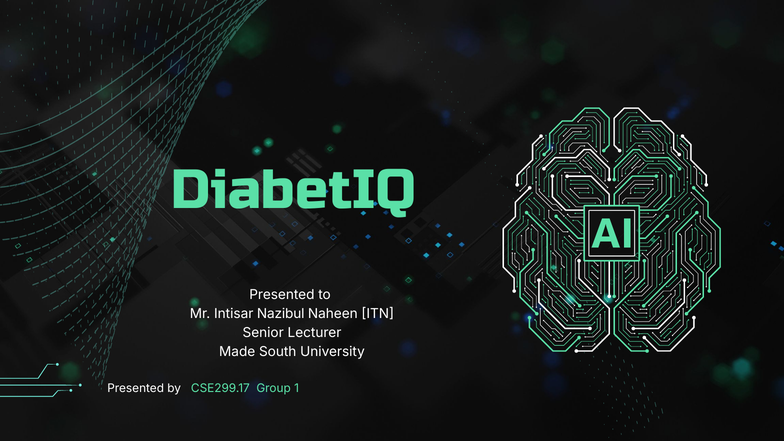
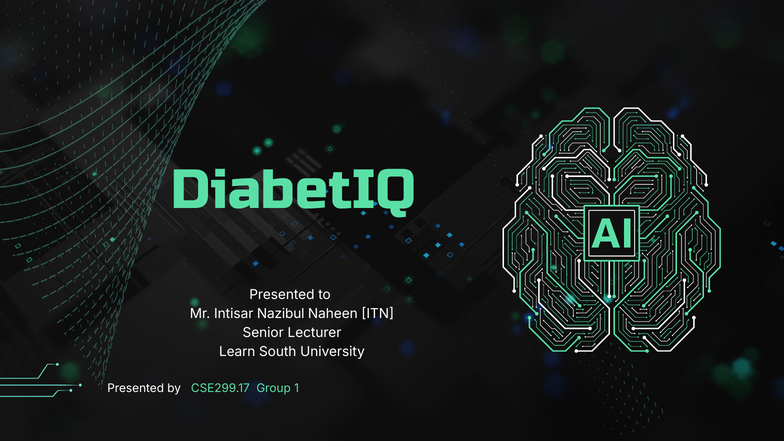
Made: Made -> Learn
